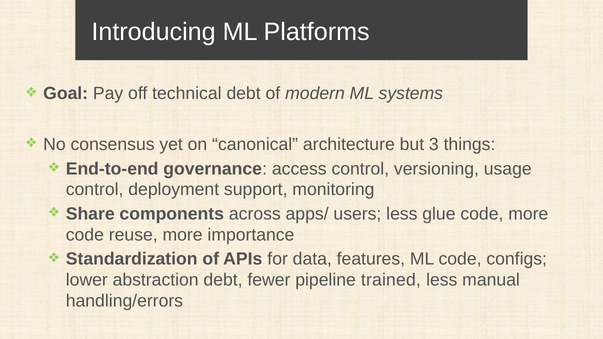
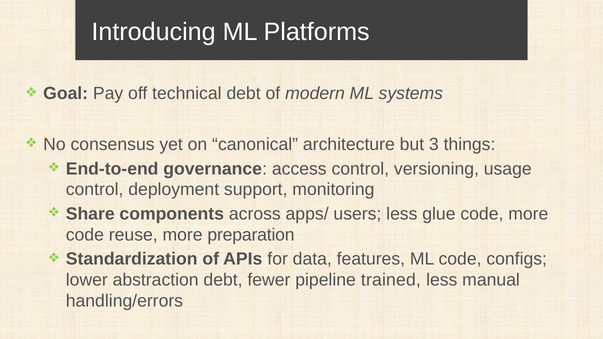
importance: importance -> preparation
